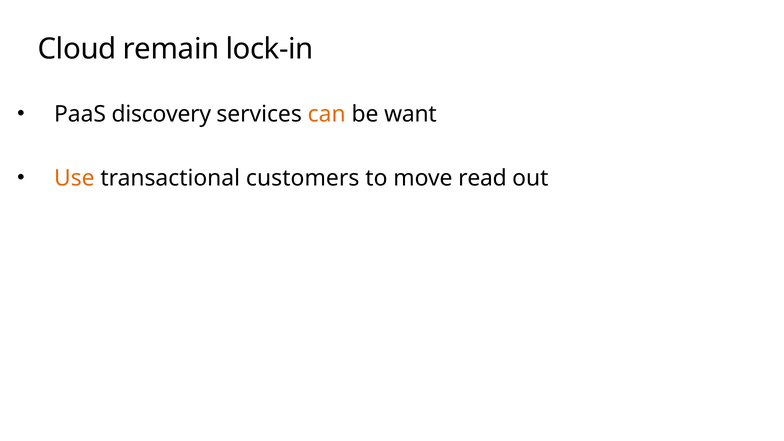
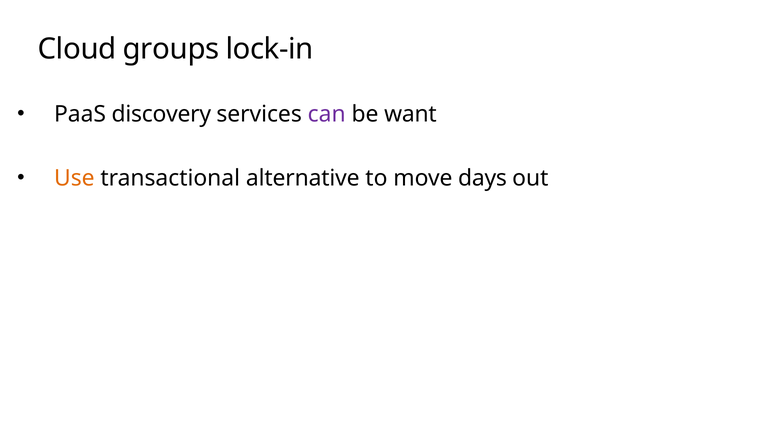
remain: remain -> groups
can colour: orange -> purple
customers: customers -> alternative
read: read -> days
